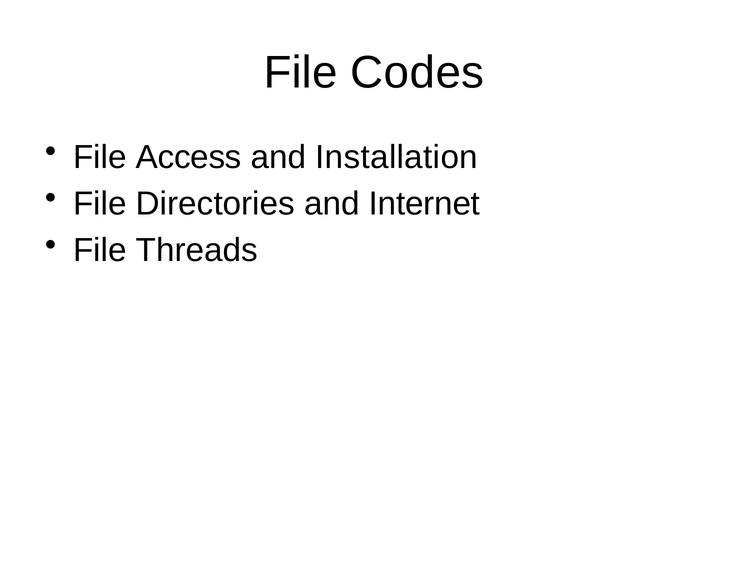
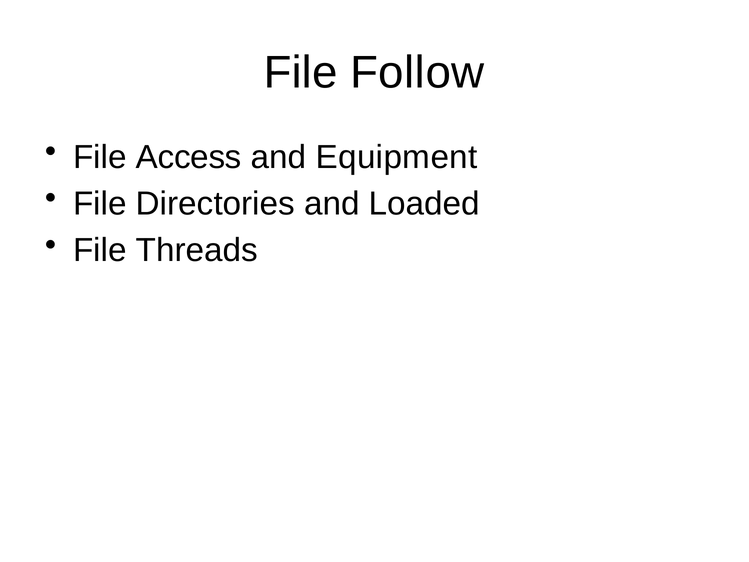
Codes: Codes -> Follow
Installation: Installation -> Equipment
Internet: Internet -> Loaded
